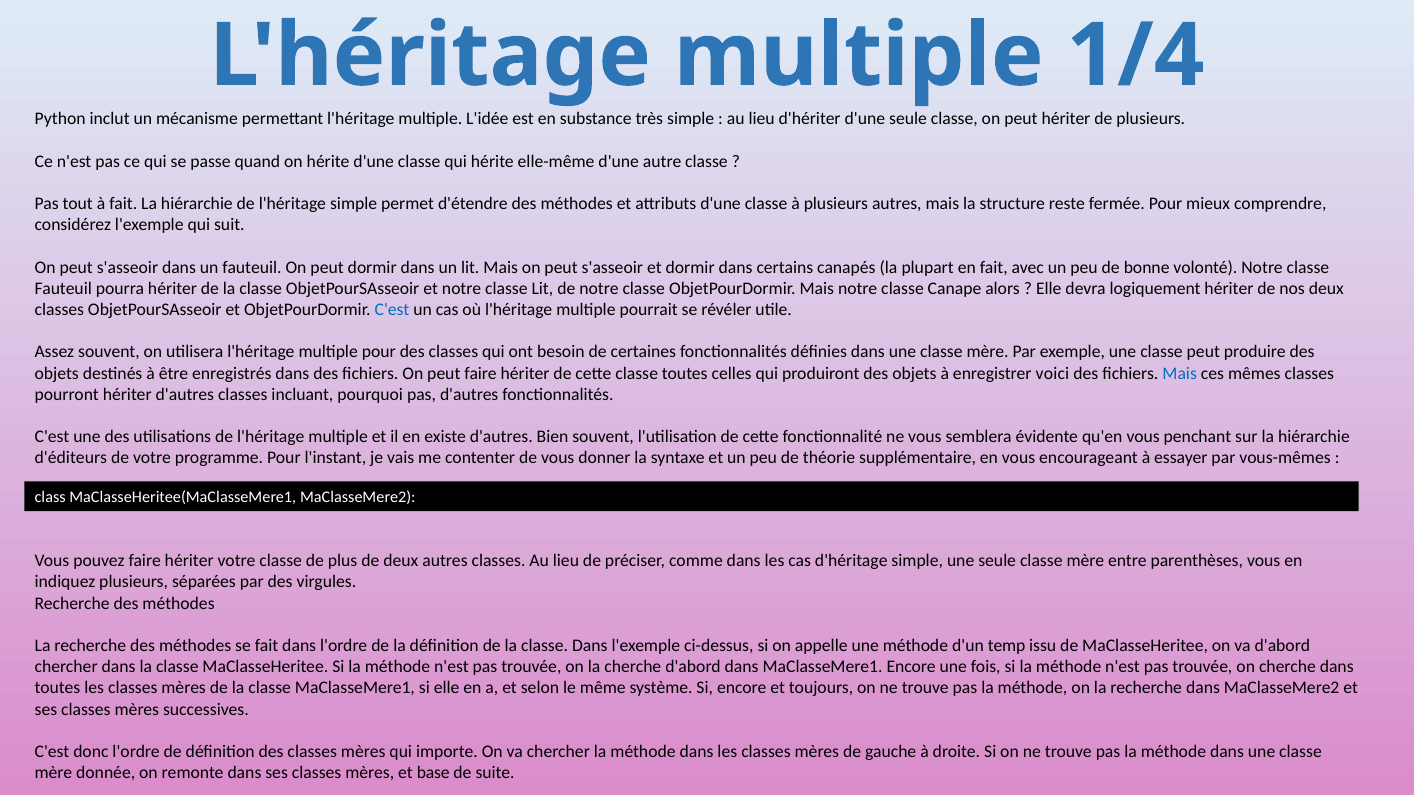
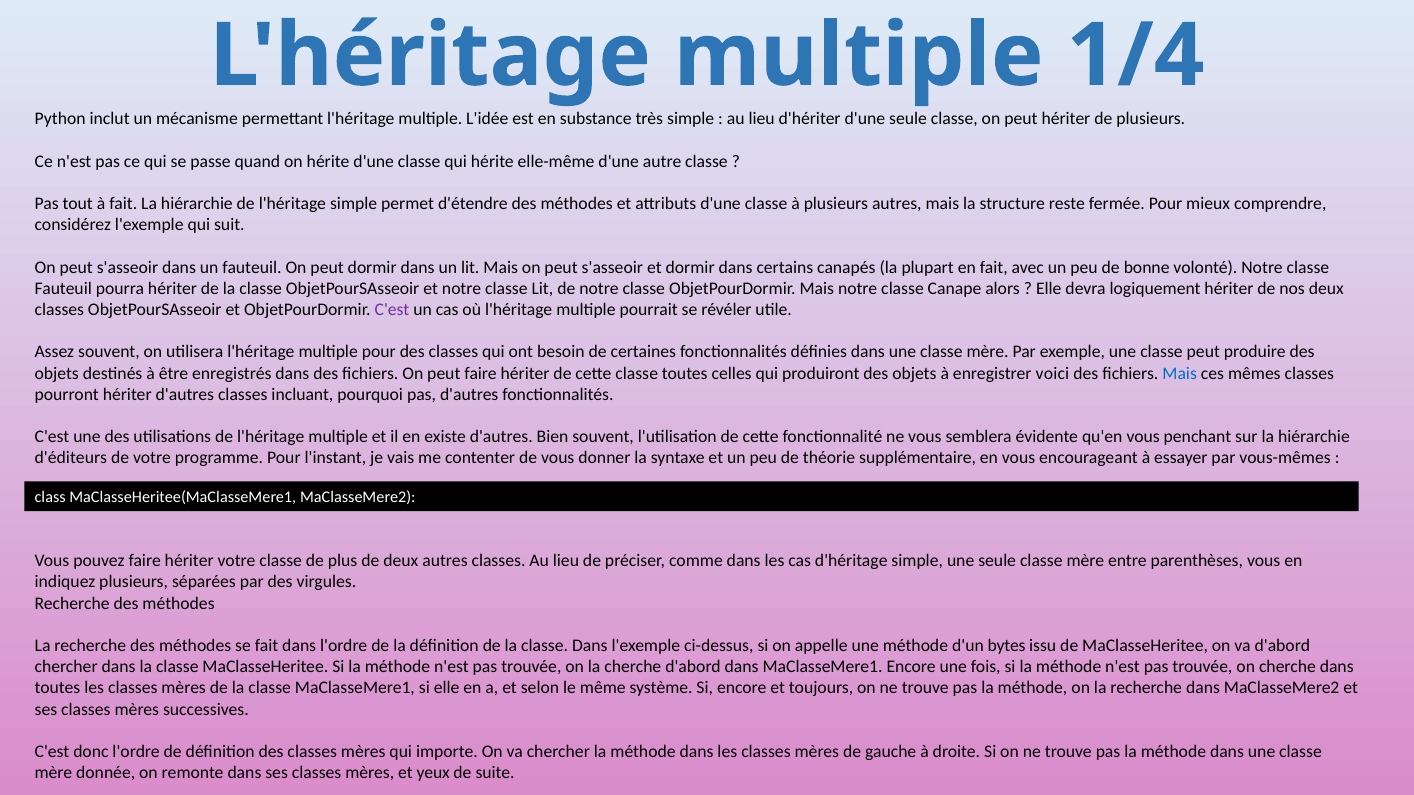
C'est at (392, 310) colour: blue -> purple
temp: temp -> bytes
base: base -> yeux
